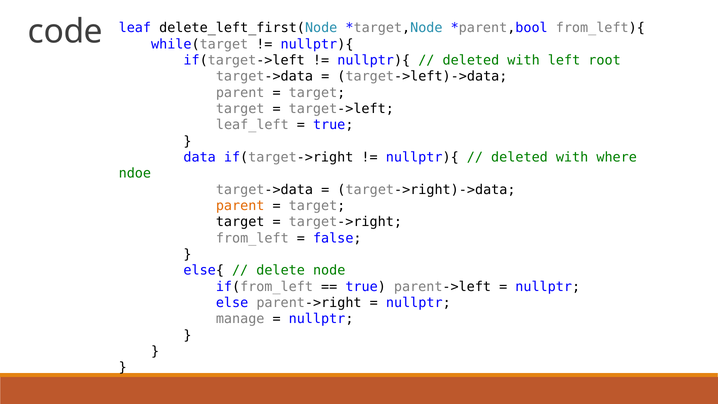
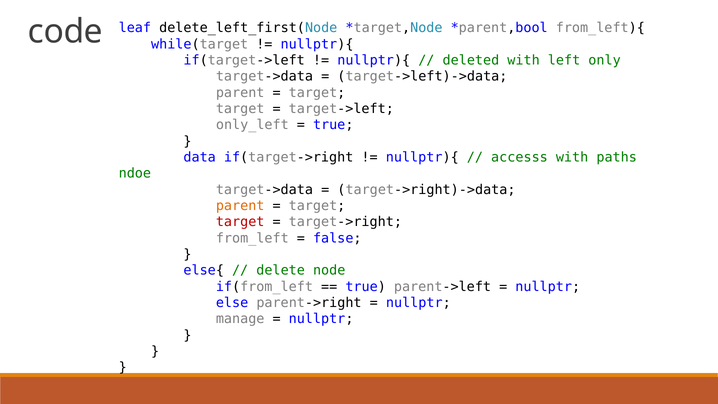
root: root -> only
leaf_left: leaf_left -> only_left
deleted at (519, 157): deleted -> accesss
where: where -> paths
target at (240, 222) colour: black -> red
